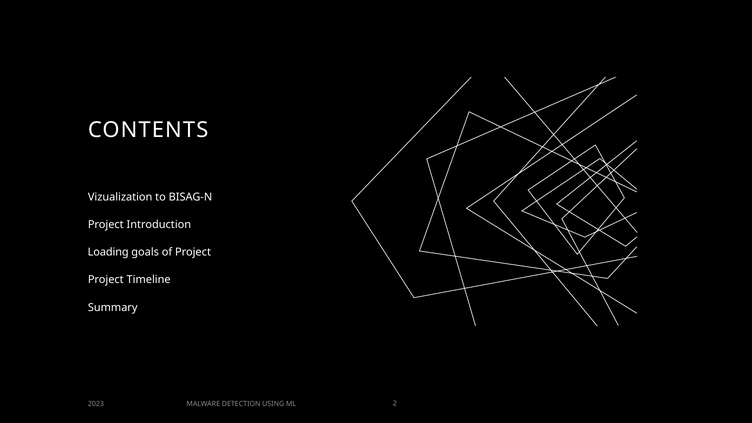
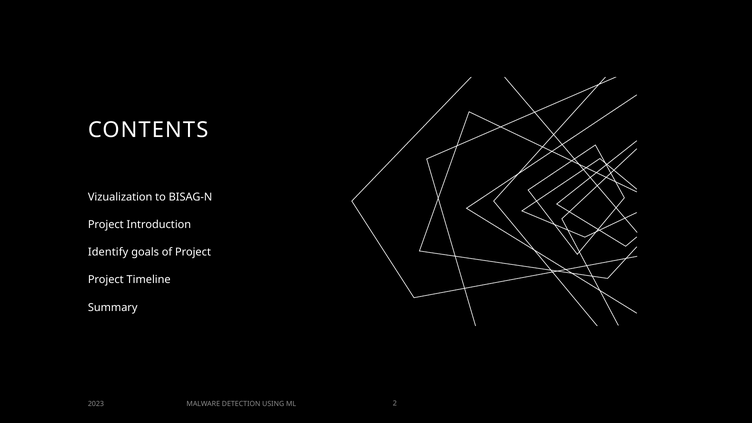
Loading: Loading -> Identify
